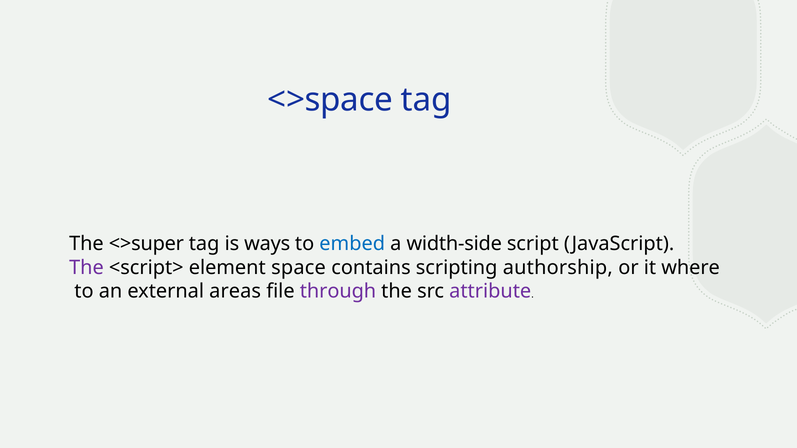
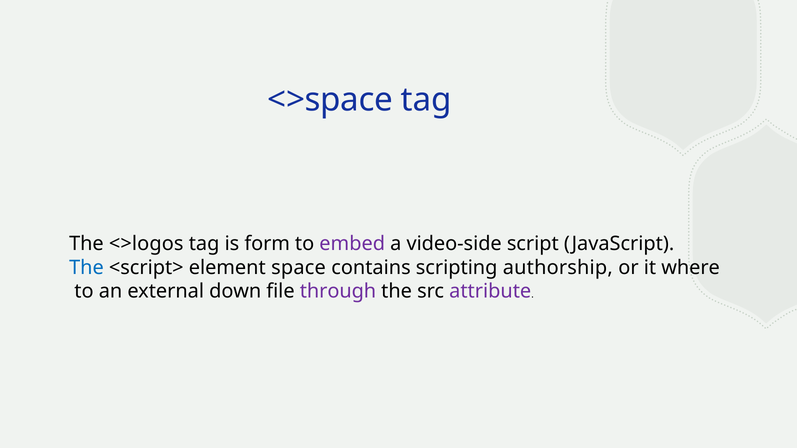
<>super: <>super -> <>logos
ways: ways -> form
embed colour: blue -> purple
width-side: width-side -> video-side
The at (86, 268) colour: purple -> blue
areas: areas -> down
